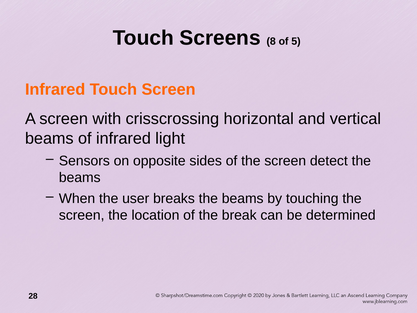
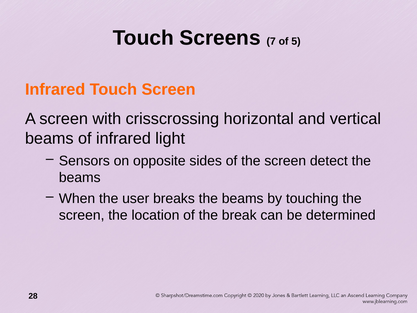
8: 8 -> 7
